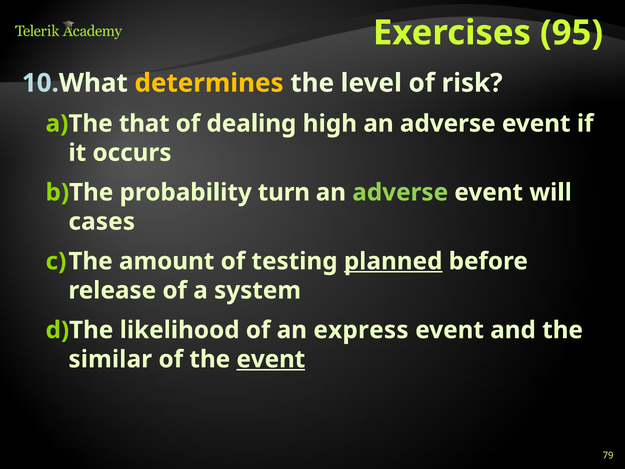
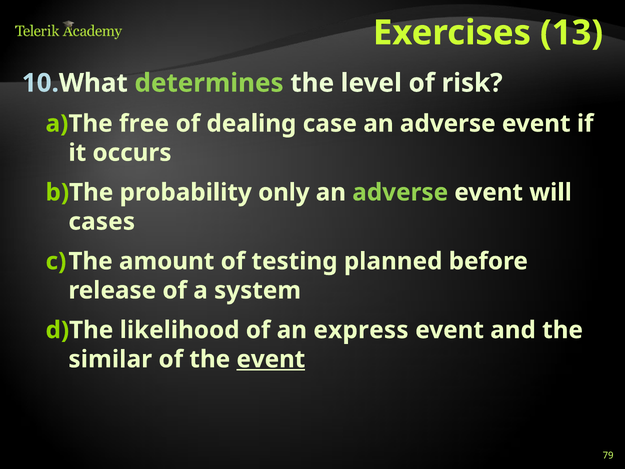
95: 95 -> 13
determines colour: yellow -> light green
that: that -> free
high: high -> case
turn: turn -> only
planned underline: present -> none
